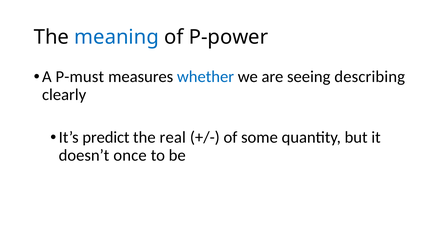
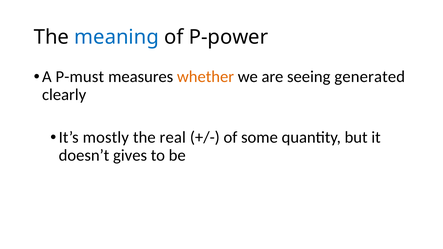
whether colour: blue -> orange
describing: describing -> generated
predict: predict -> mostly
once: once -> gives
